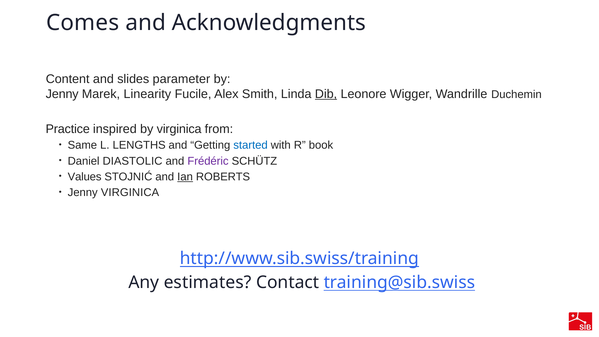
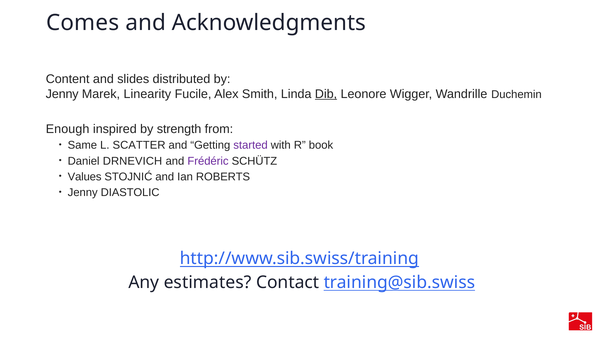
parameter: parameter -> distributed
Practice: Practice -> Enough
by virginica: virginica -> strength
LENGTHS: LENGTHS -> SCATTER
started colour: blue -> purple
DIASTOLIC: DIASTOLIC -> DRNEVICH
Ian underline: present -> none
Jenny VIRGINICA: VIRGINICA -> DIASTOLIC
